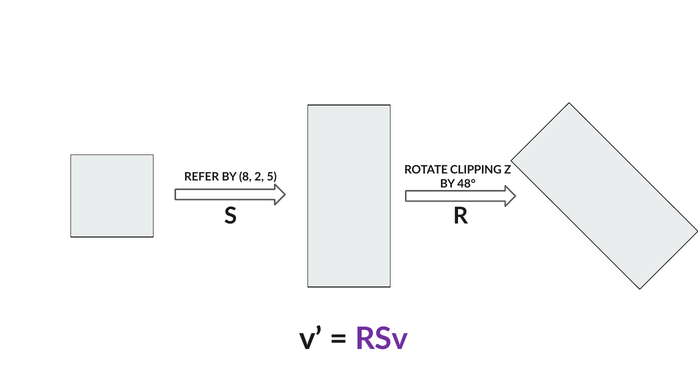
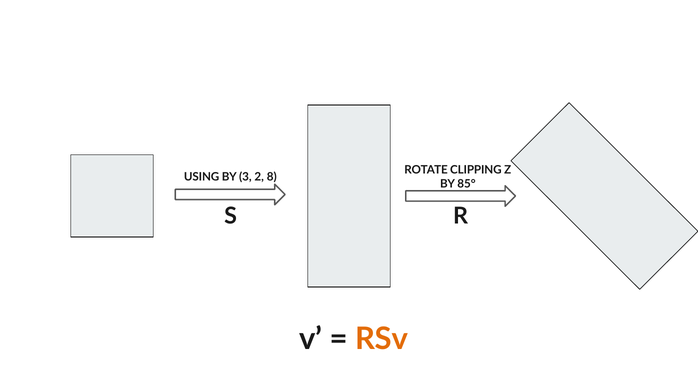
REFER: REFER -> USING
8: 8 -> 3
5: 5 -> 8
48°: 48° -> 85°
RSv colour: purple -> orange
